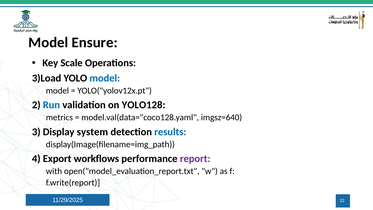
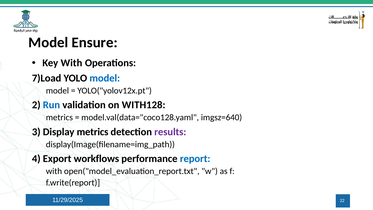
Key Scale: Scale -> With
3)Load: 3)Load -> 7)Load
YOLO128: YOLO128 -> WITH128
Display system: system -> metrics
results colour: blue -> purple
report colour: purple -> blue
